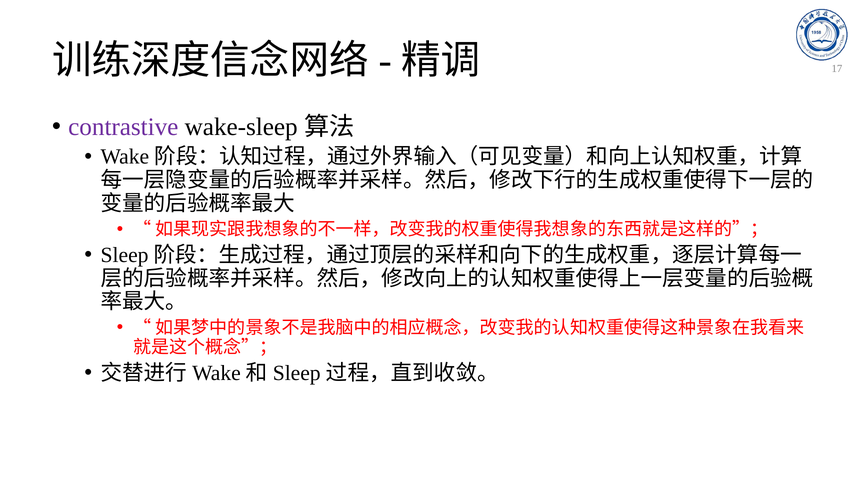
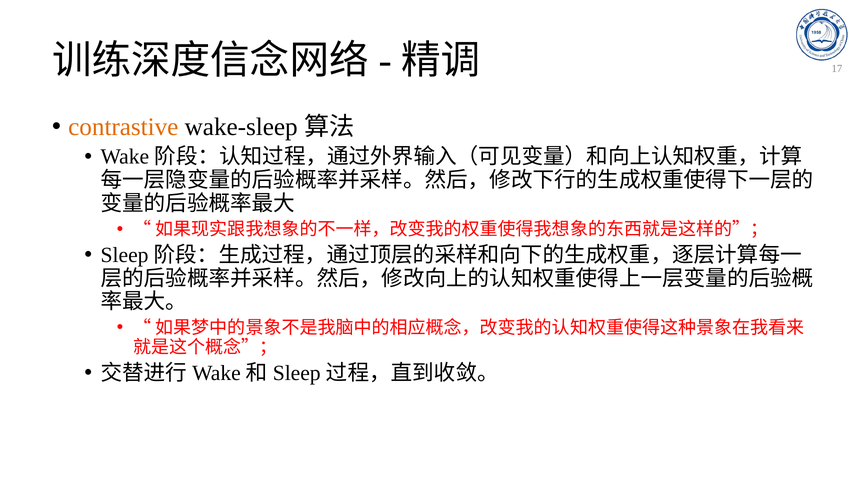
contrastive colour: purple -> orange
